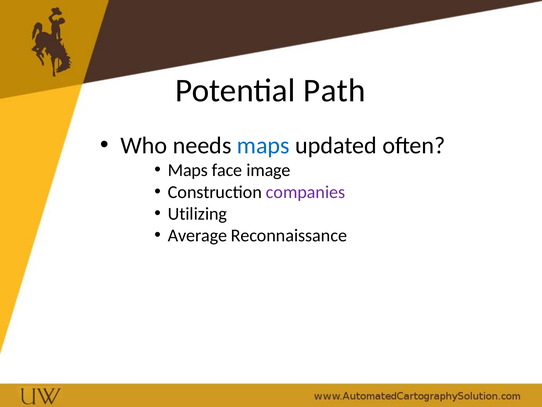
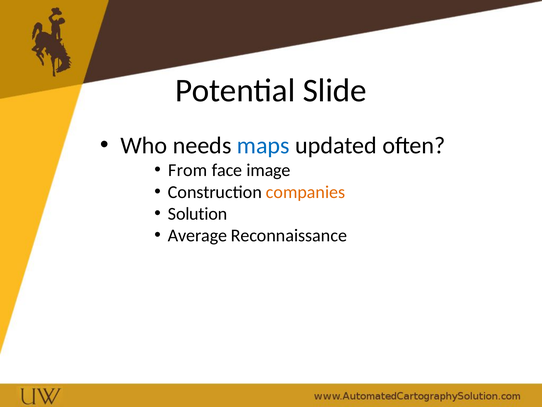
Path: Path -> Slide
Maps at (188, 170): Maps -> From
companies colour: purple -> orange
Utilizing: Utilizing -> Solution
